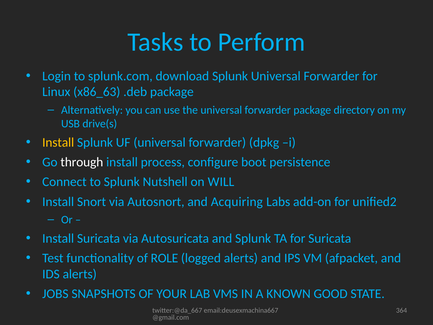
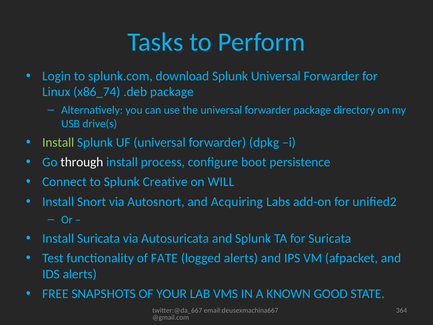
x86_63: x86_63 -> x86_74
Install at (58, 142) colour: yellow -> light green
Nutshell: Nutshell -> Creative
ROLE: ROLE -> FATE
JOBS: JOBS -> FREE
